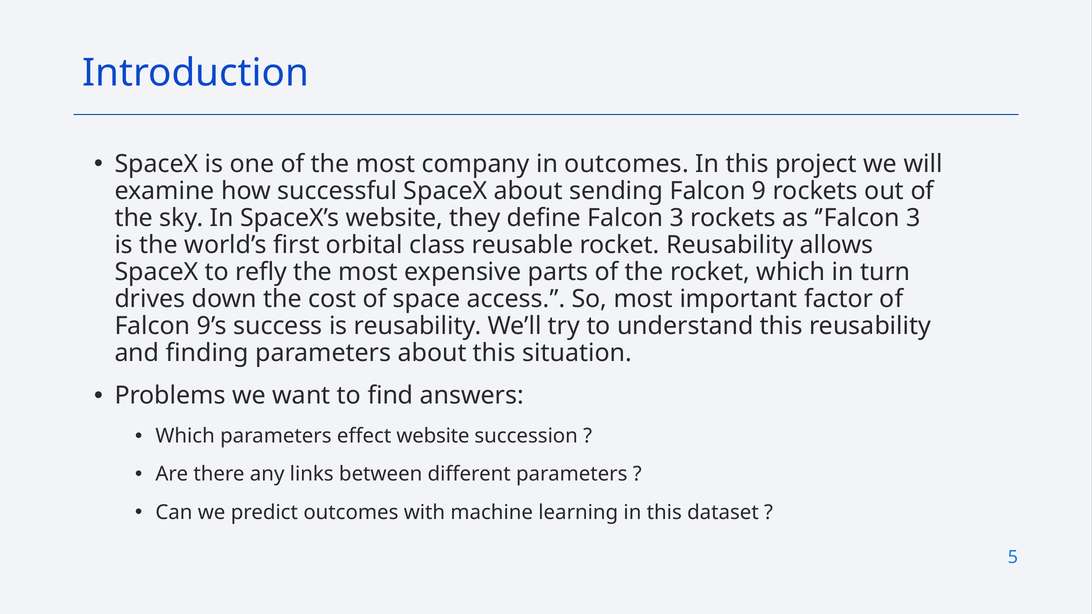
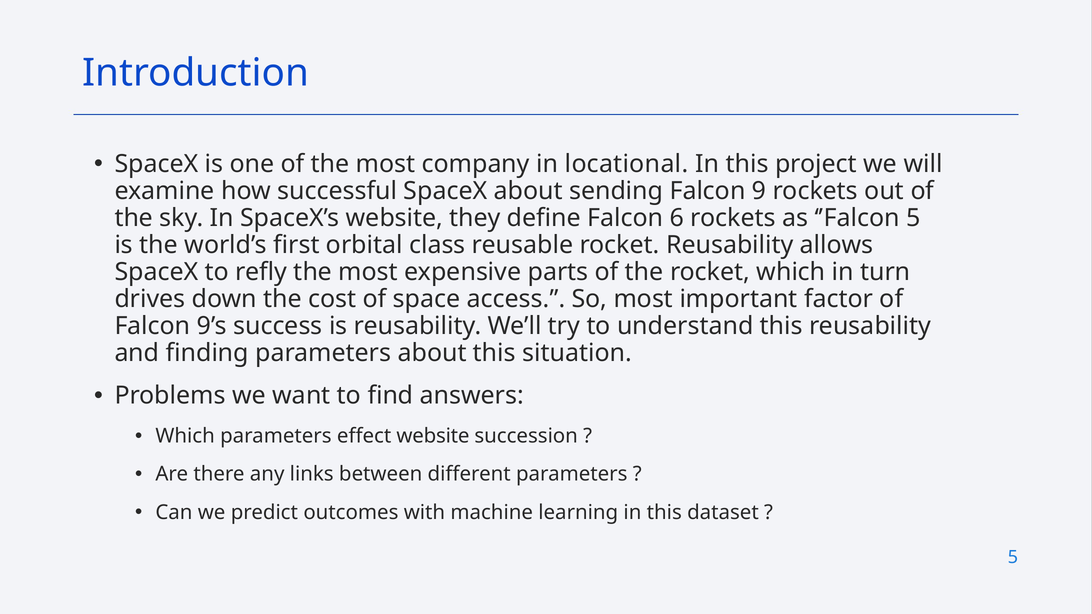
in outcomes: outcomes -> locational
Falcon 3: 3 -> 6
’Falcon 3: 3 -> 5
